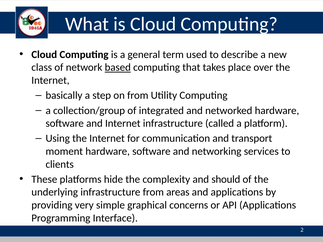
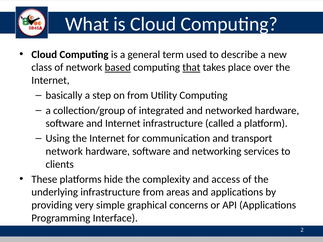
that underline: none -> present
moment at (64, 151): moment -> network
should: should -> access
